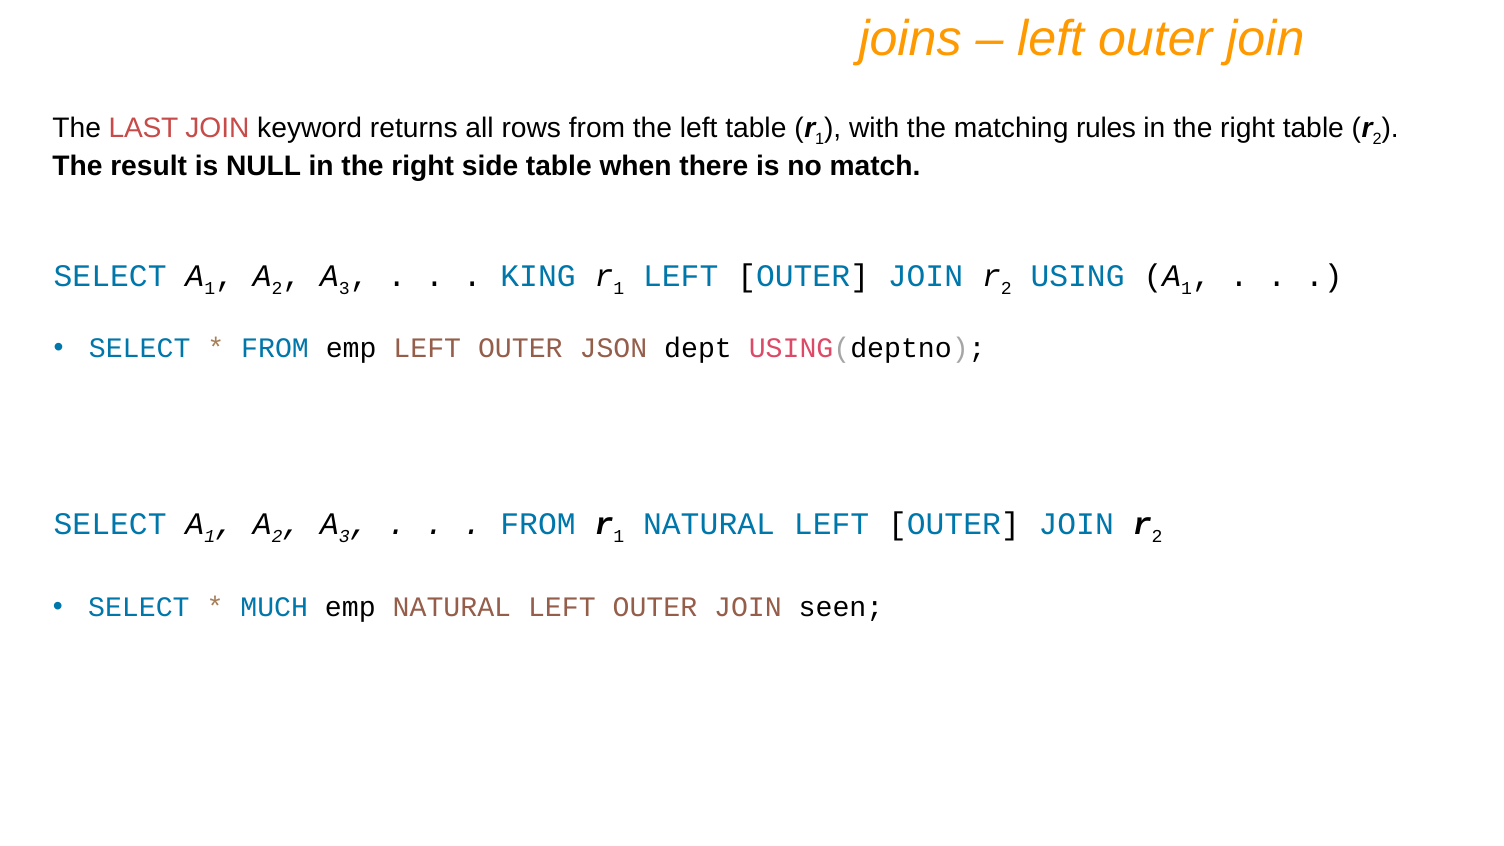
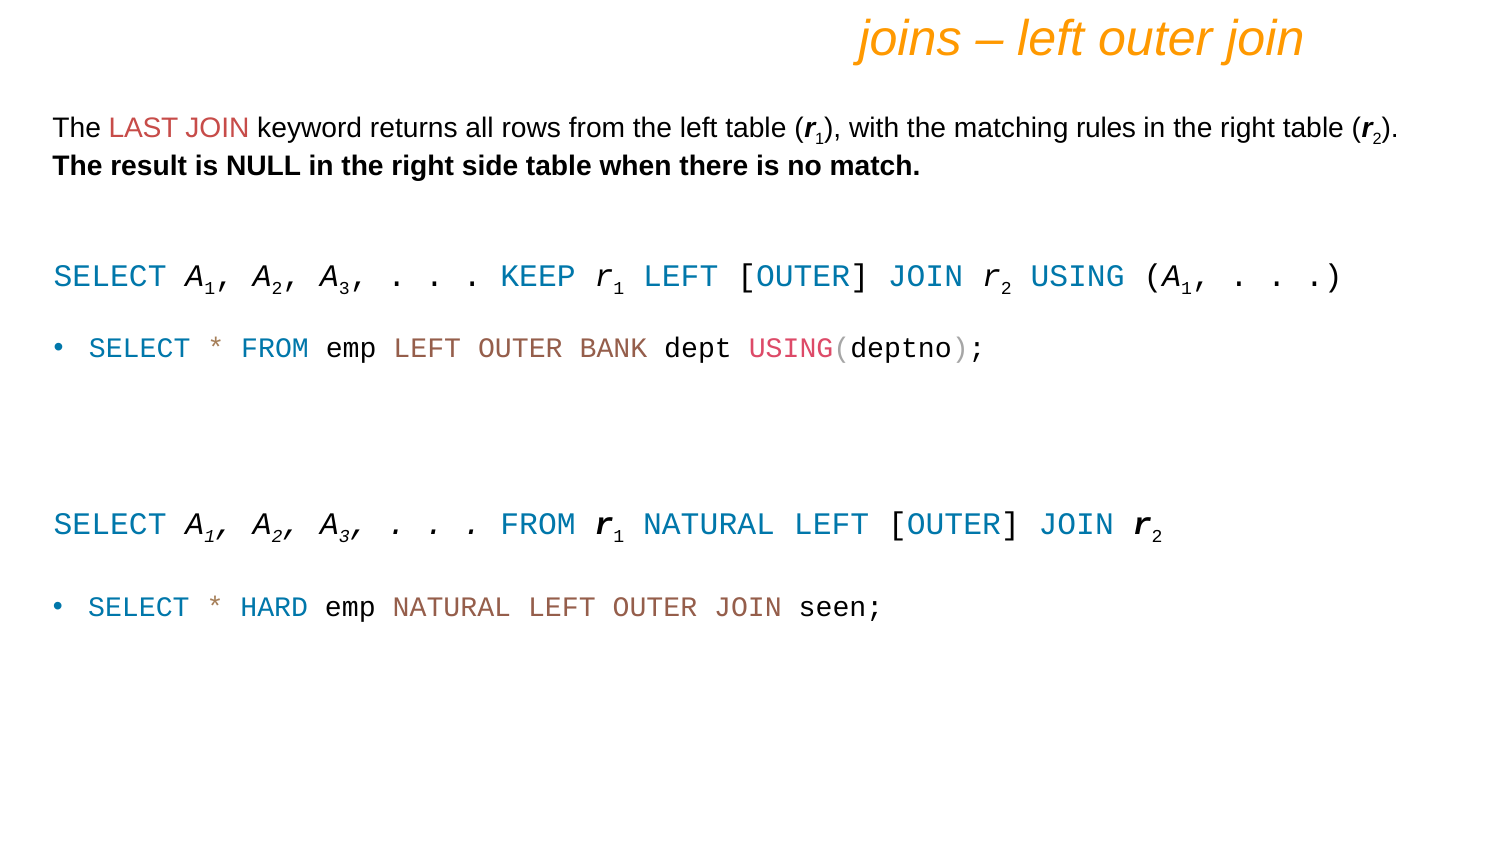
KING: KING -> KEEP
JSON: JSON -> BANK
MUCH: MUCH -> HARD
